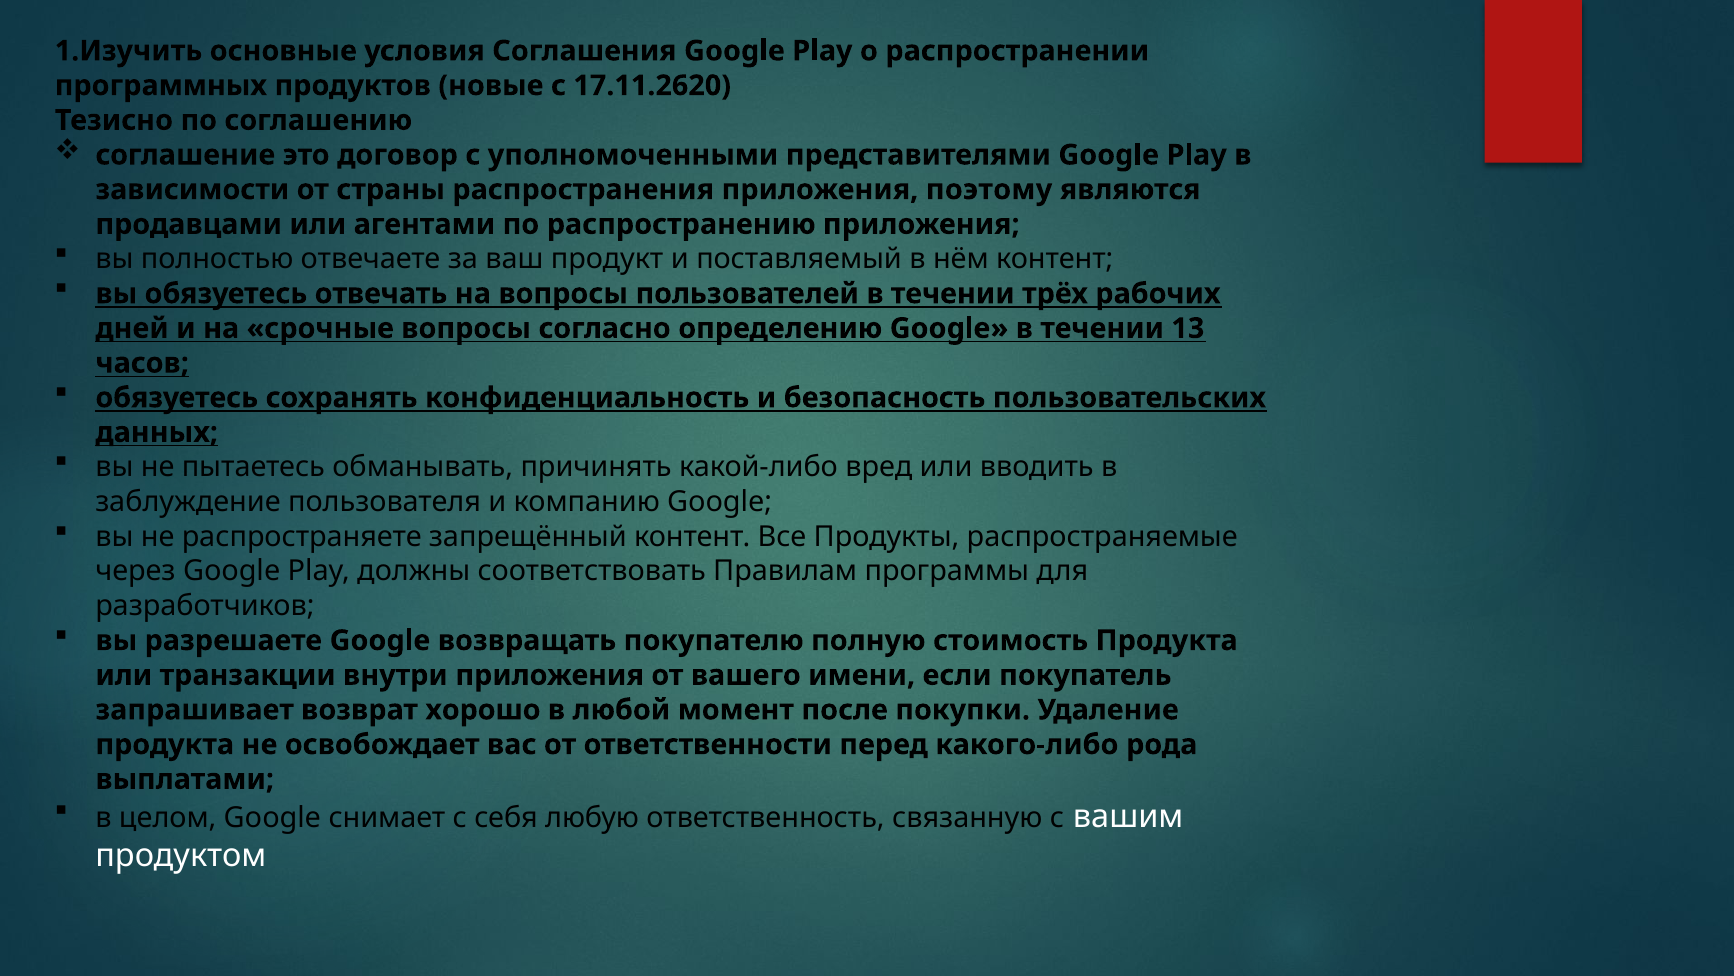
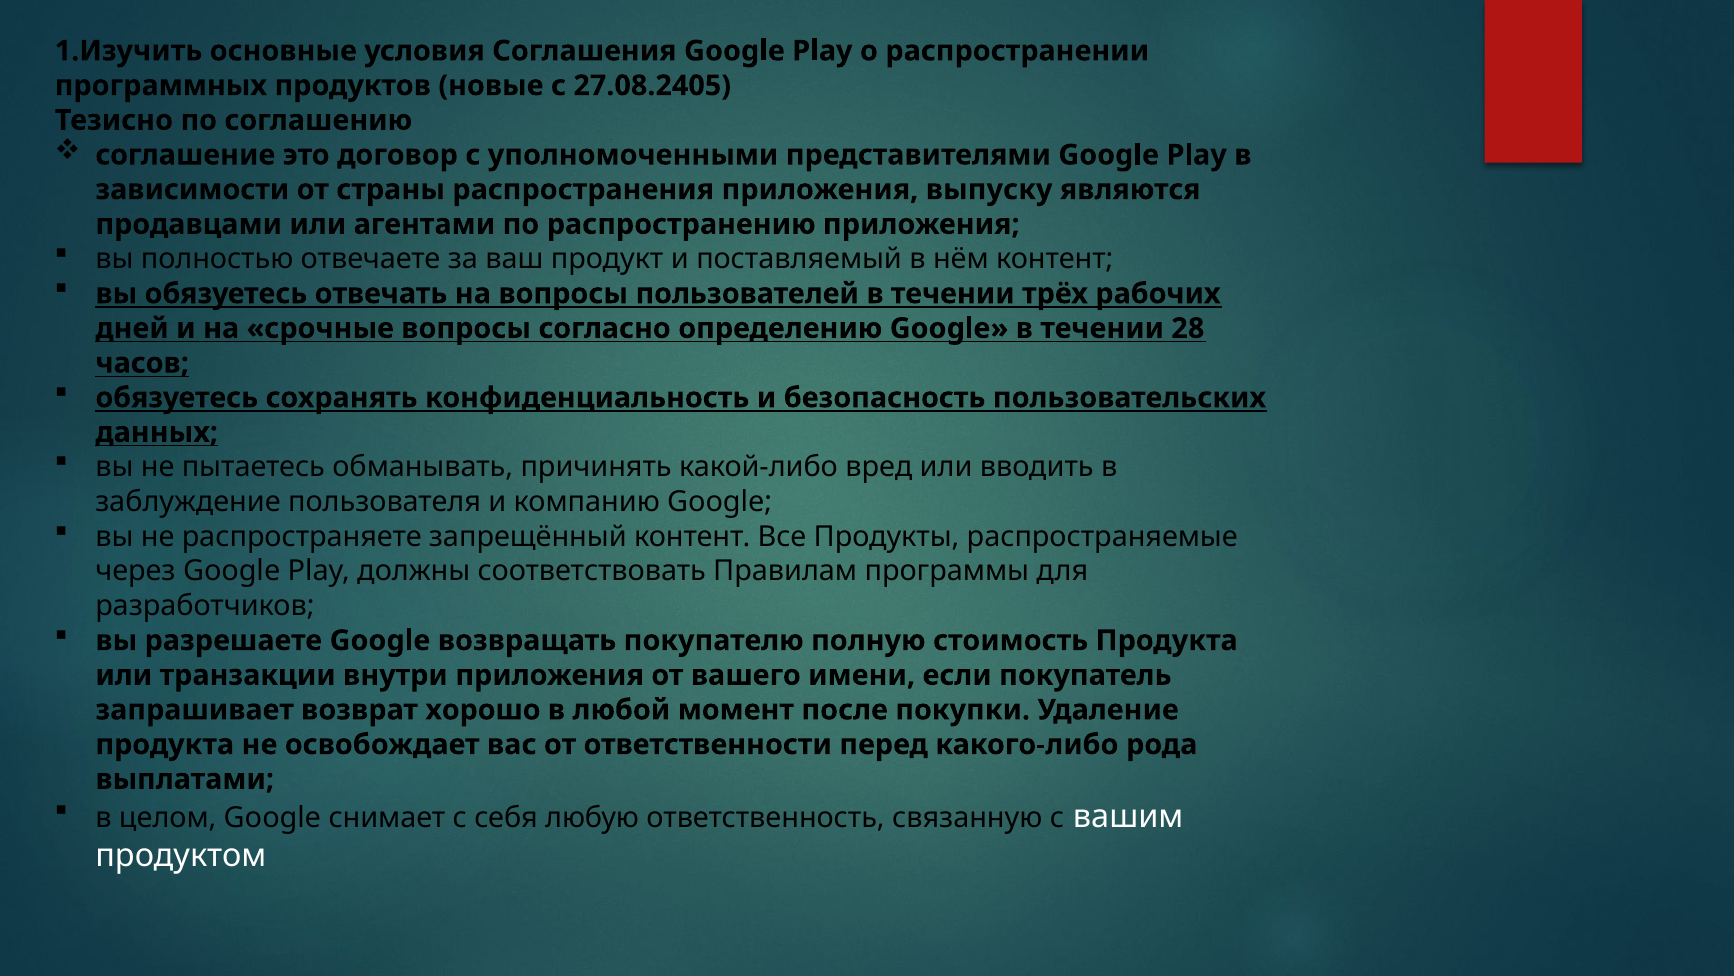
17.11.2620: 17.11.2620 -> 27.08.2405
поэтому: поэтому -> выпуску
13: 13 -> 28
